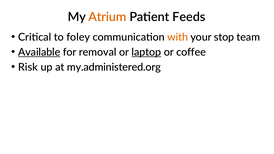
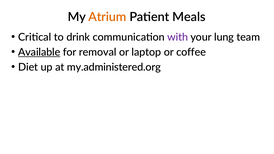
Feeds: Feeds -> Meals
foley: foley -> drink
with colour: orange -> purple
stop: stop -> lung
laptop underline: present -> none
Risk: Risk -> Diet
